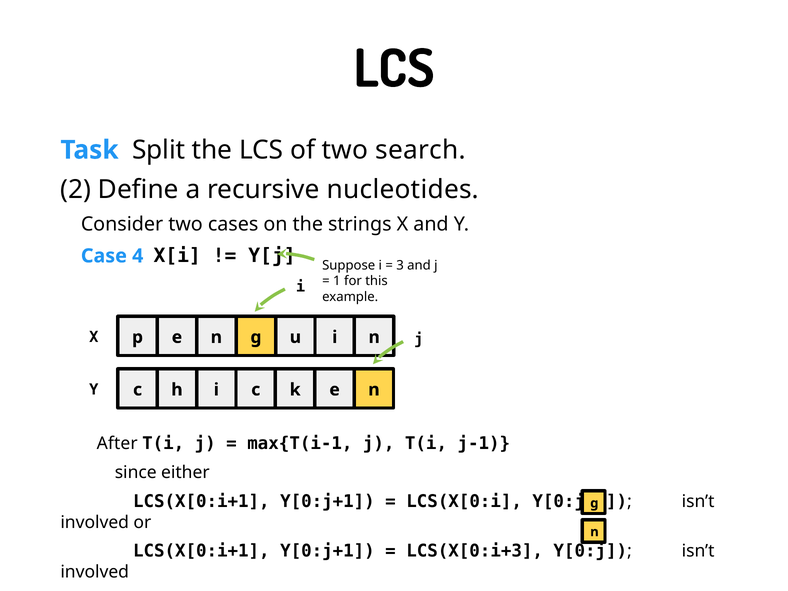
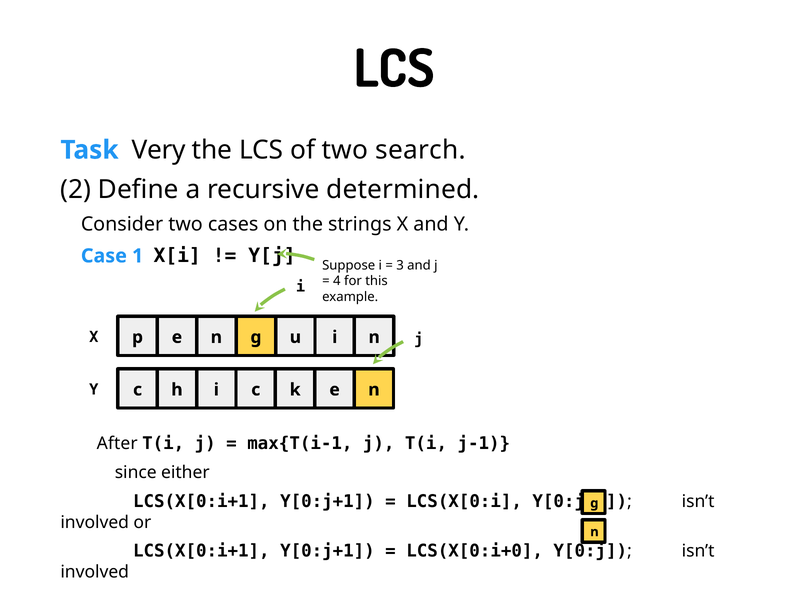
Split: Split -> Very
nucleotides: nucleotides -> determined
4: 4 -> 1
1: 1 -> 4
LCS(X[0:i+3: LCS(X[0:i+3 -> LCS(X[0:i+0
